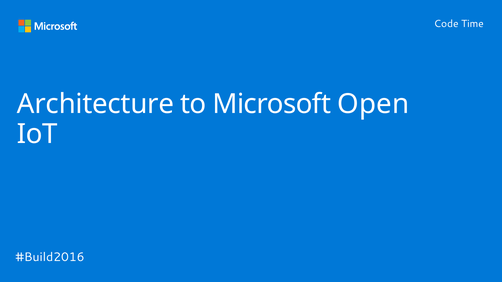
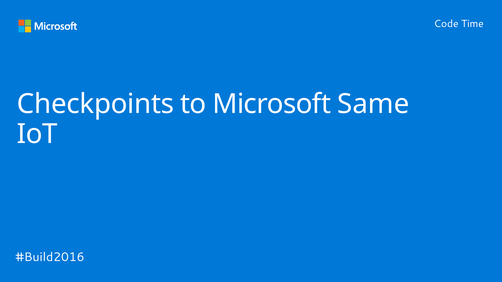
Architecture: Architecture -> Checkpoints
Open: Open -> Same
